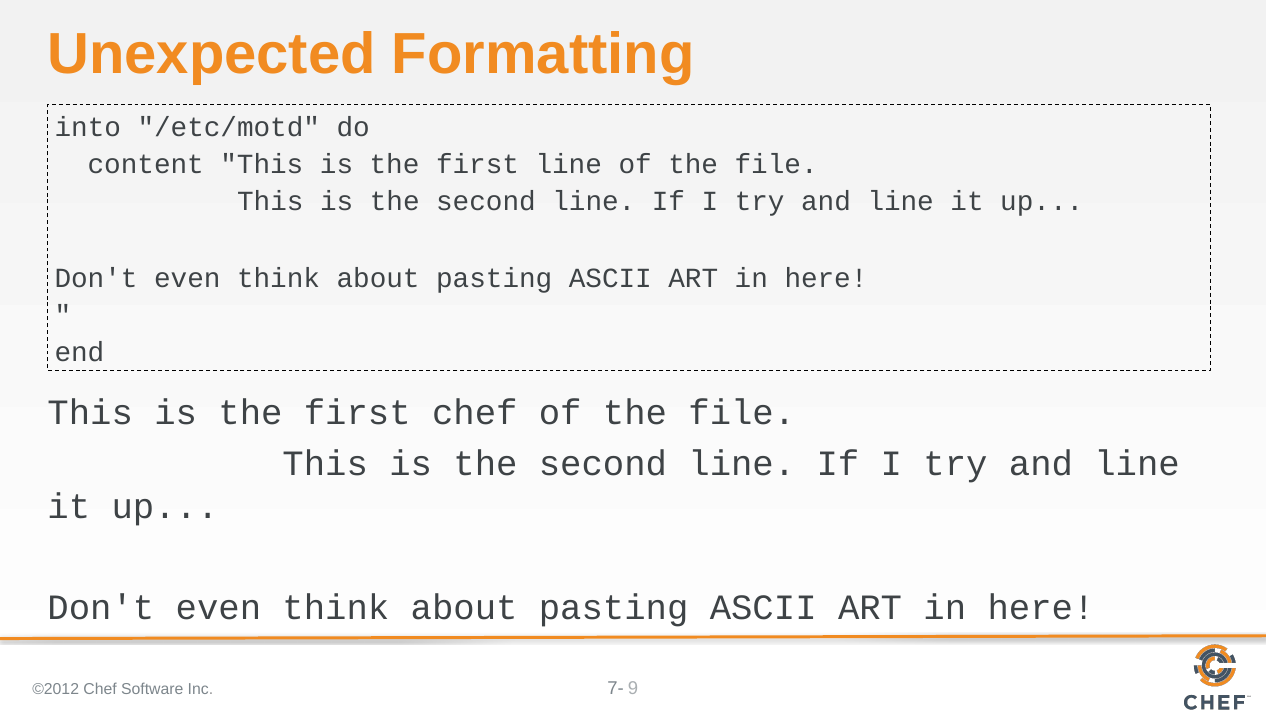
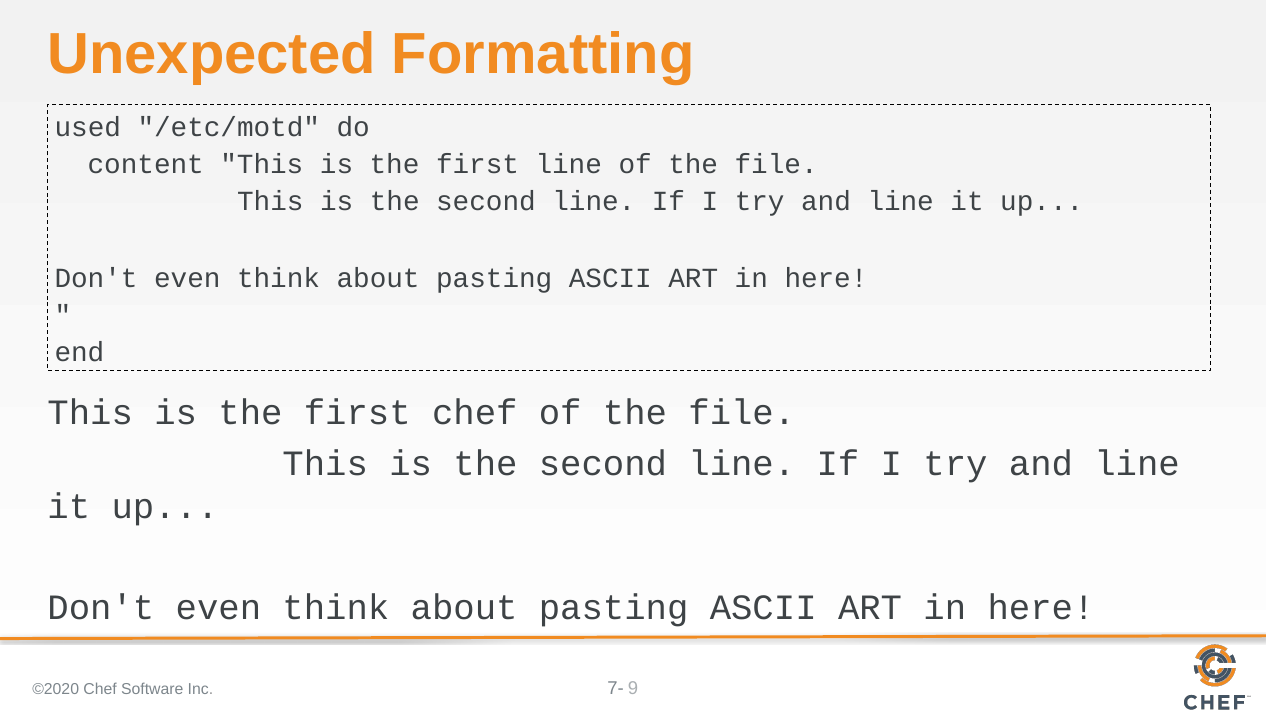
into: into -> used
©2012: ©2012 -> ©2020
